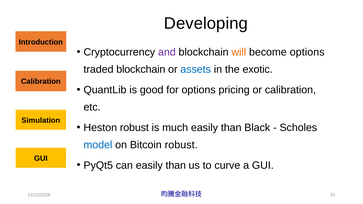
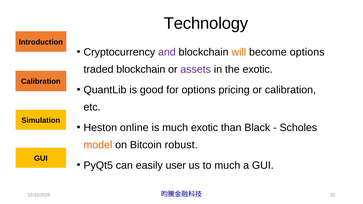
Developing: Developing -> Technology
assets colour: blue -> purple
Heston robust: robust -> online
much easily: easily -> exotic
model colour: blue -> orange
can easily than: than -> user
to curve: curve -> much
